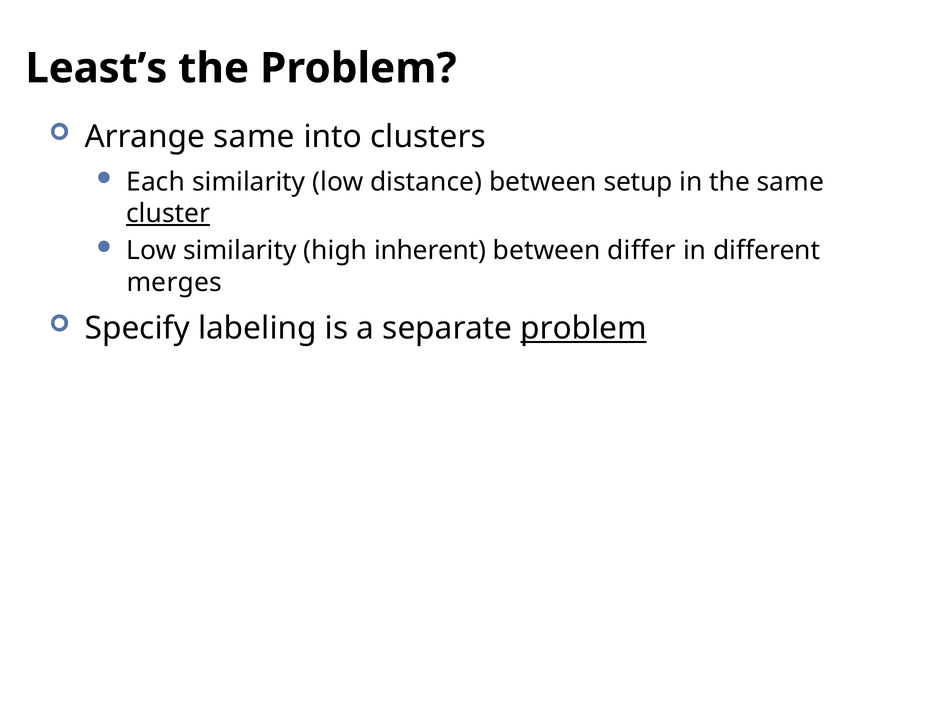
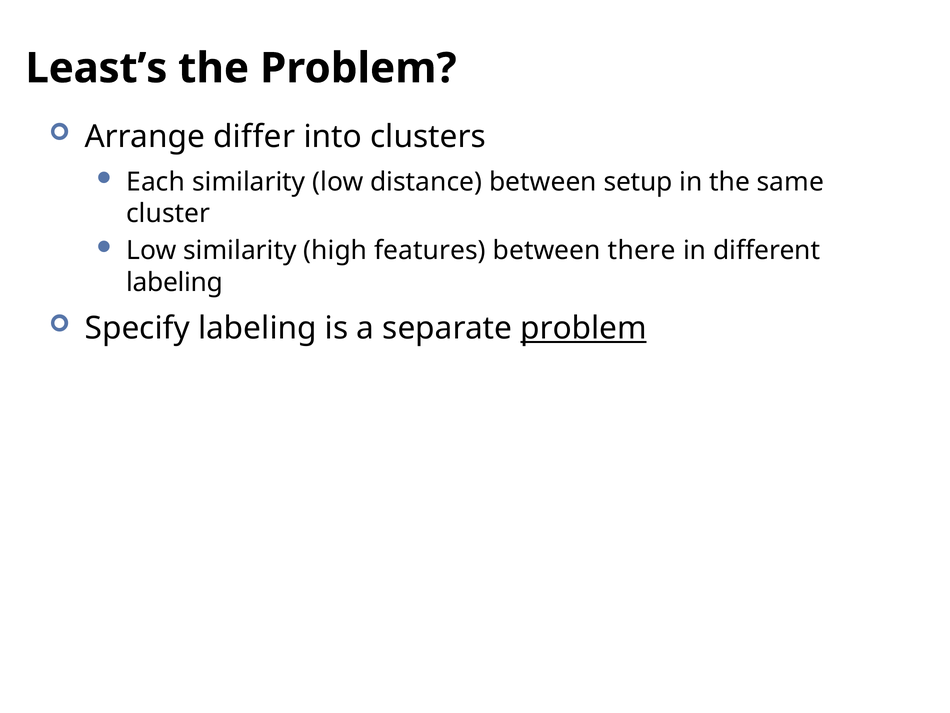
Arrange same: same -> differ
cluster underline: present -> none
inherent: inherent -> features
differ: differ -> there
merges at (174, 282): merges -> labeling
